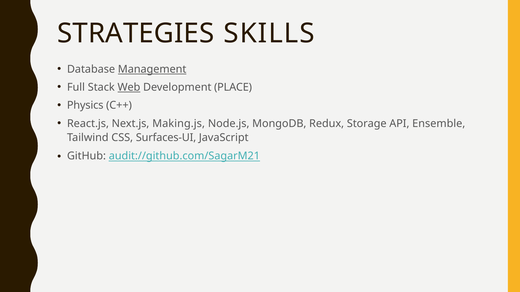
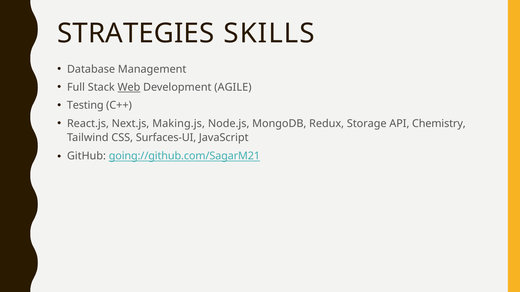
Management underline: present -> none
PLACE: PLACE -> AGILE
Physics: Physics -> Testing
Ensemble: Ensemble -> Chemistry
audit://github.com/SagarM21: audit://github.com/SagarM21 -> going://github.com/SagarM21
